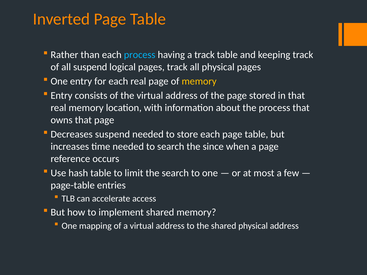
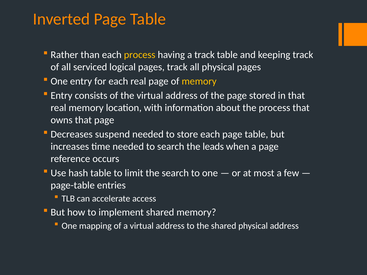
process at (140, 55) colour: light blue -> yellow
all suspend: suspend -> serviced
since: since -> leads
